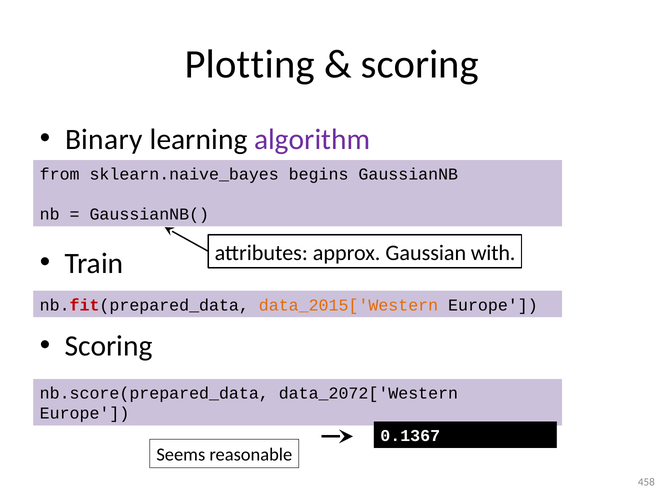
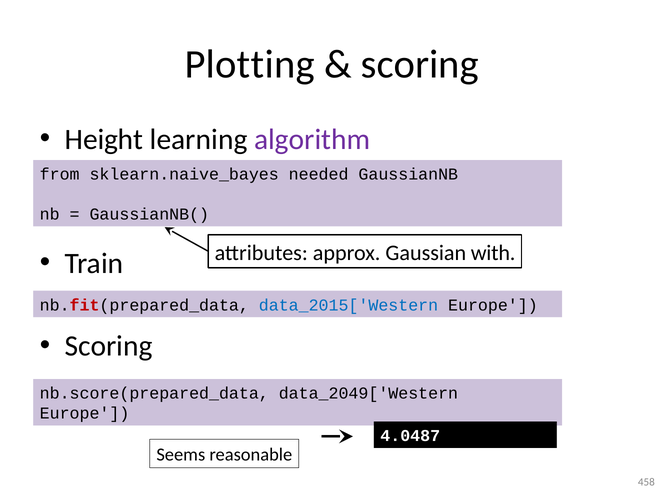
Binary: Binary -> Height
begins: begins -> needed
data_2015['Western colour: orange -> blue
data_2072['Western: data_2072['Western -> data_2049['Western
0.1367: 0.1367 -> 4.0487
